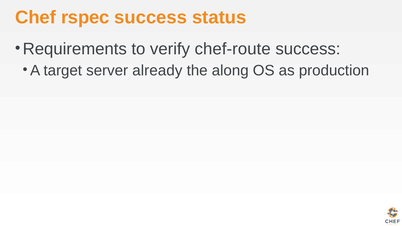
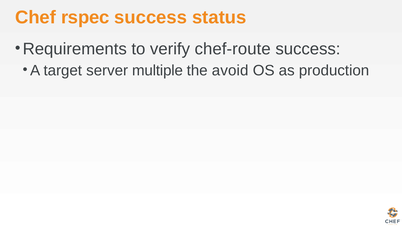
already: already -> multiple
along: along -> avoid
